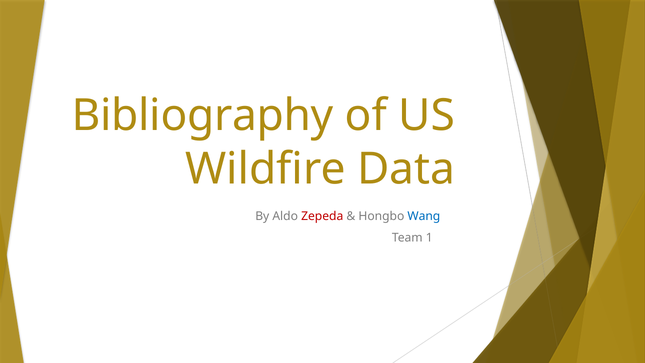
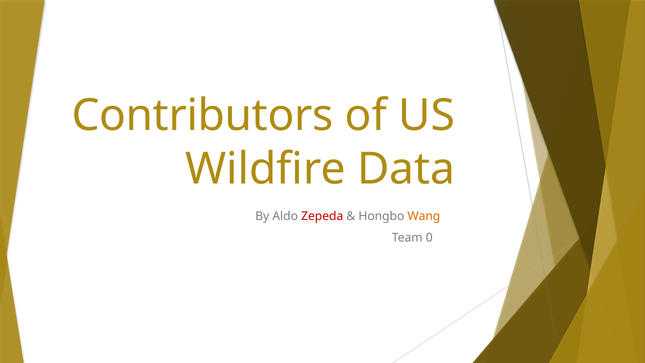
Bibliography: Bibliography -> Contributors
Wang colour: blue -> orange
1: 1 -> 0
